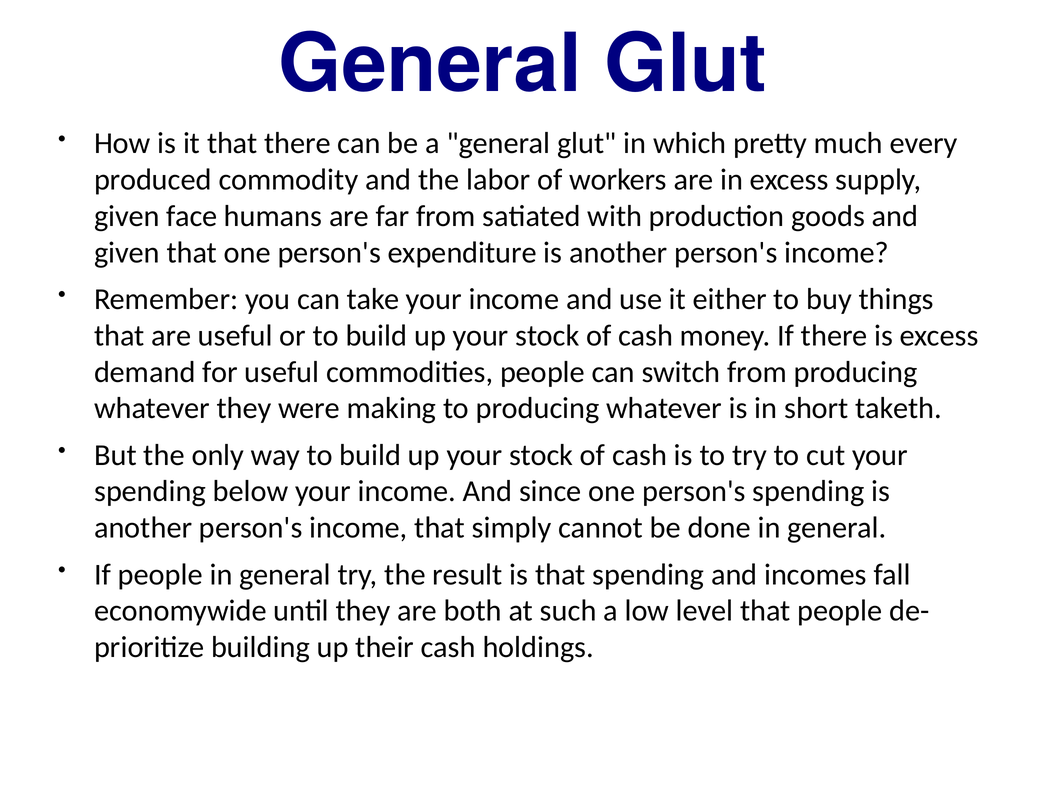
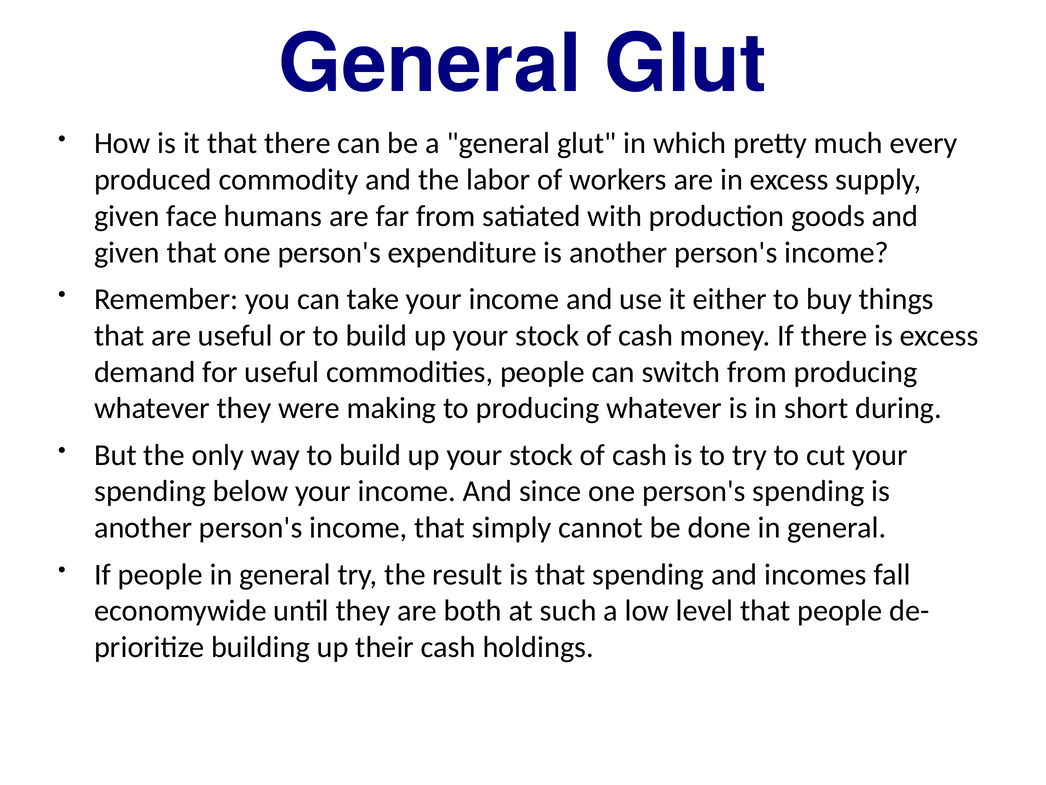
taketh: taketh -> during
